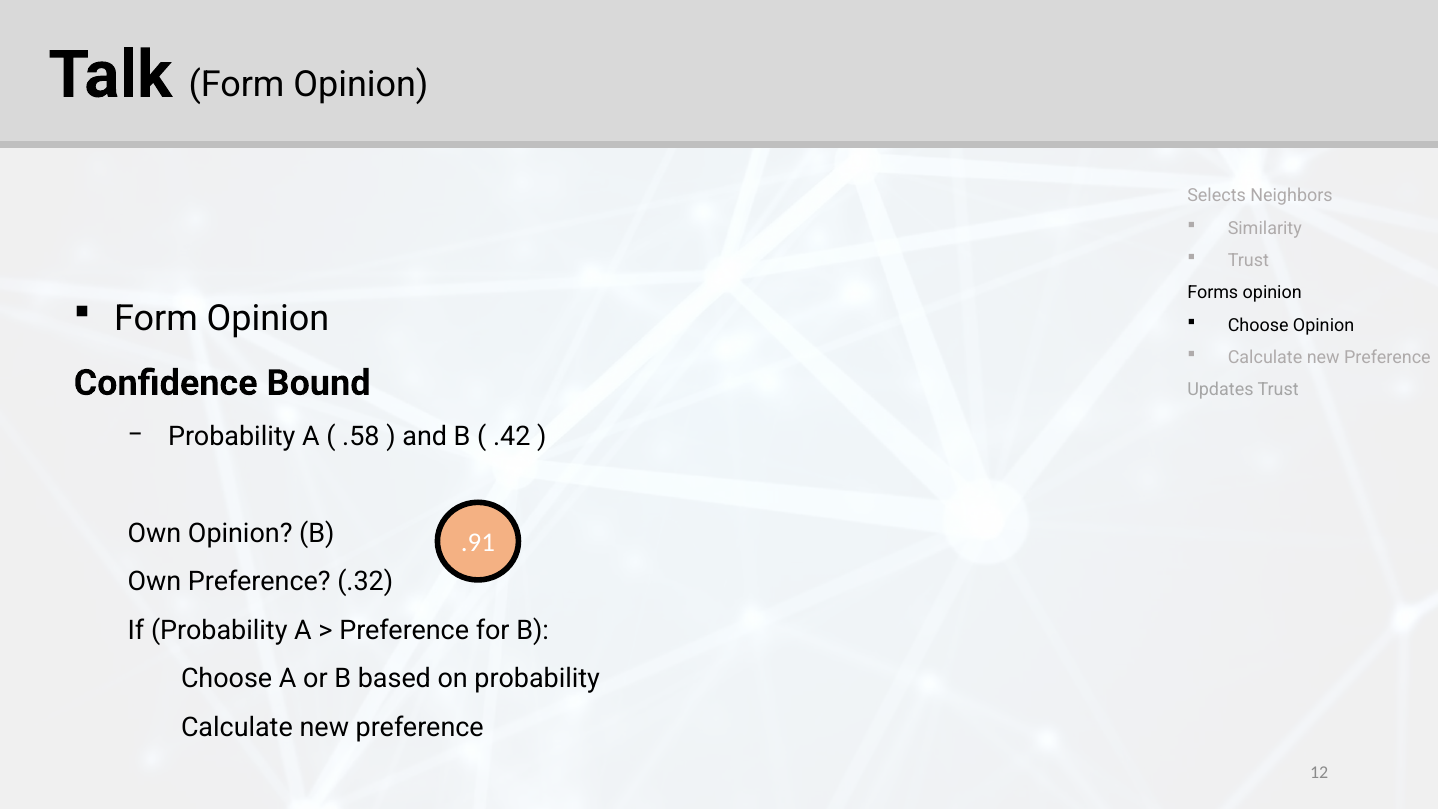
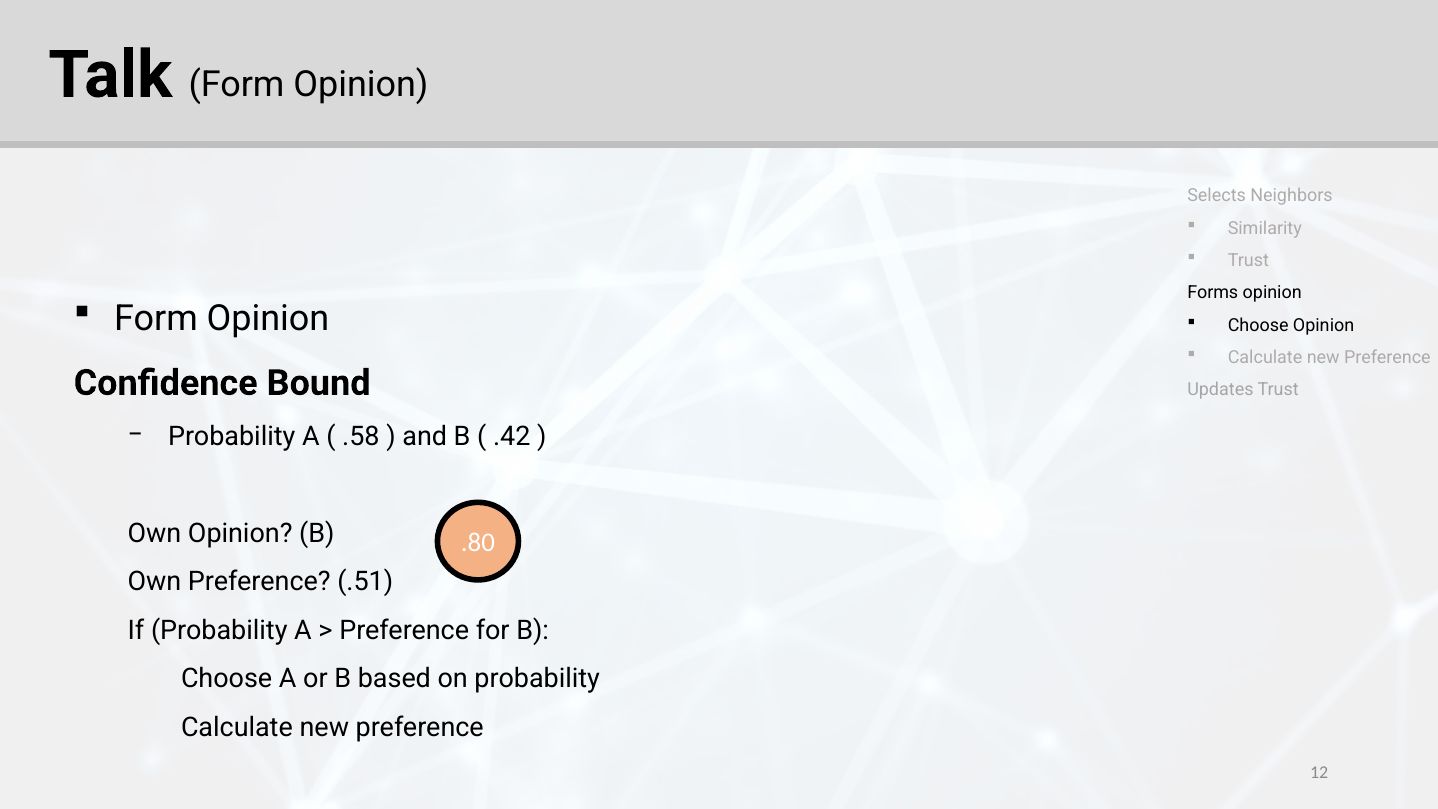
.91: .91 -> .80
.32: .32 -> .51
